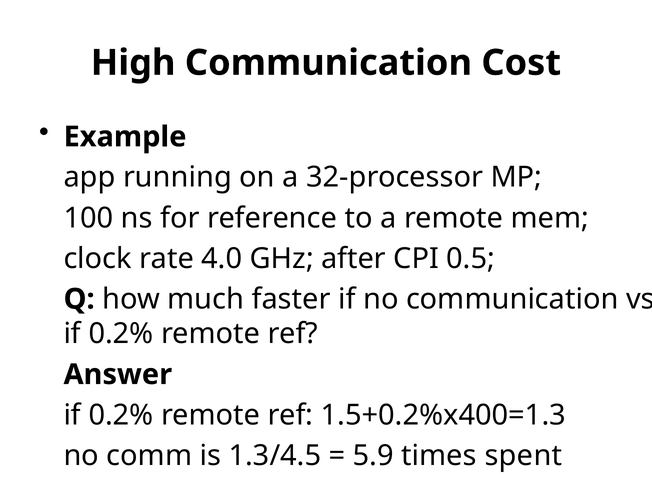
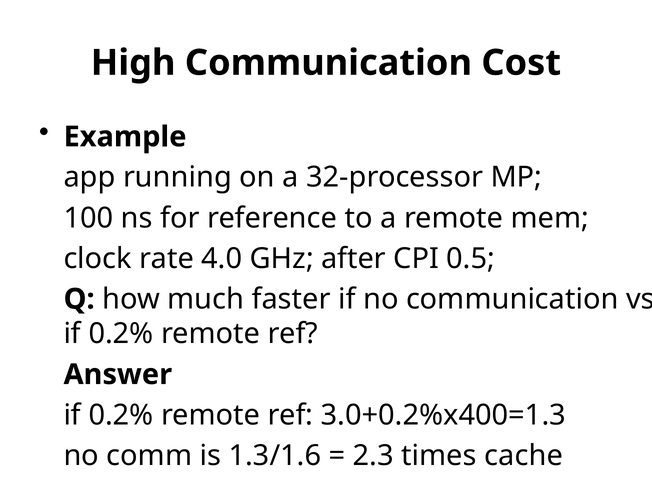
1.5+0.2%x400=1.3: 1.5+0.2%x400=1.3 -> 3.0+0.2%x400=1.3
1.3/4.5: 1.3/4.5 -> 1.3/1.6
5.9: 5.9 -> 2.3
spent: spent -> cache
